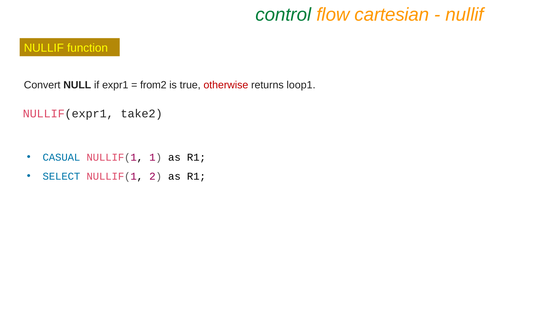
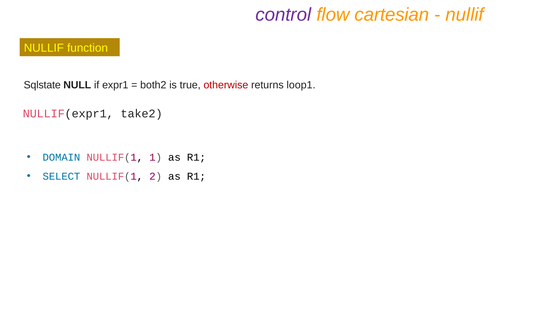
control colour: green -> purple
Convert: Convert -> Sqlstate
from2: from2 -> both2
CASUAL: CASUAL -> DOMAIN
